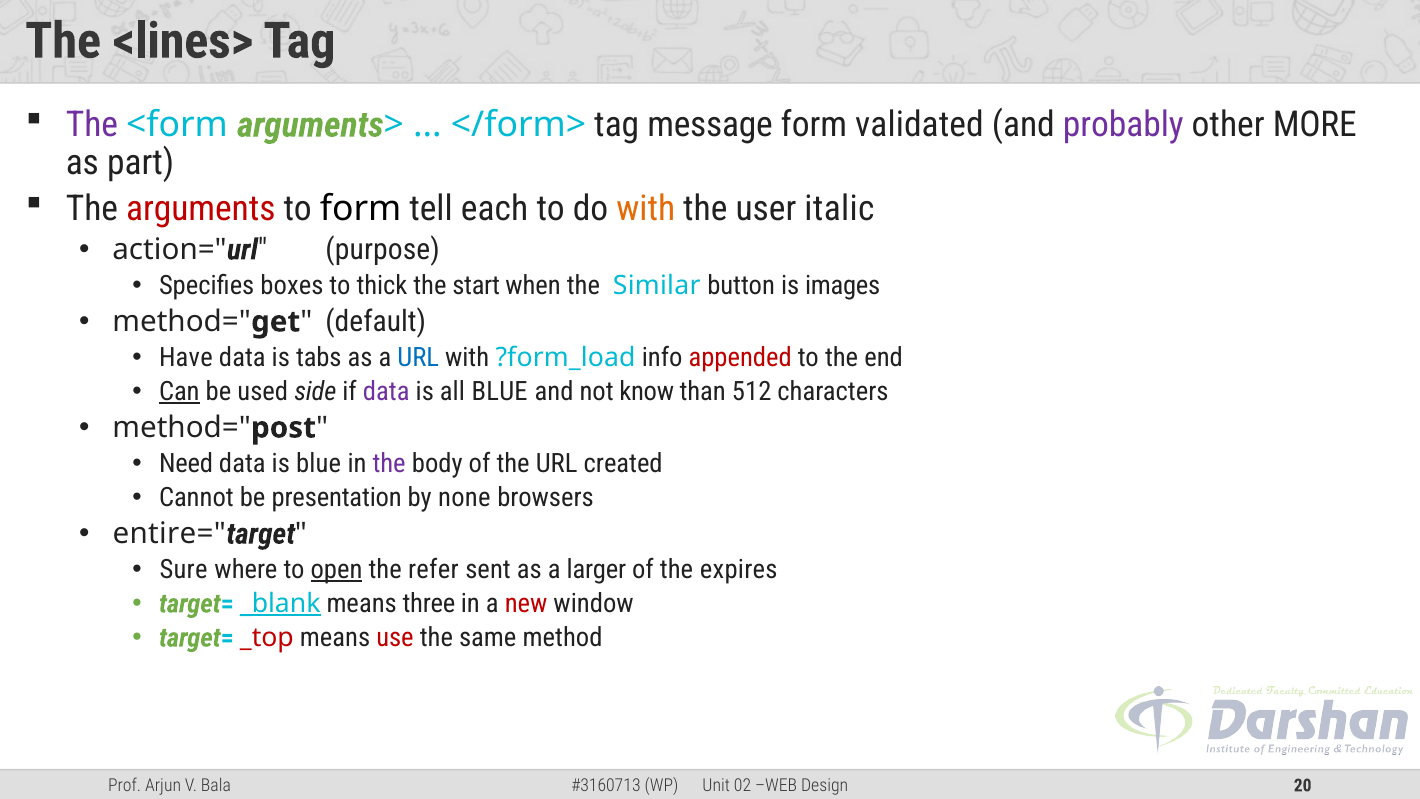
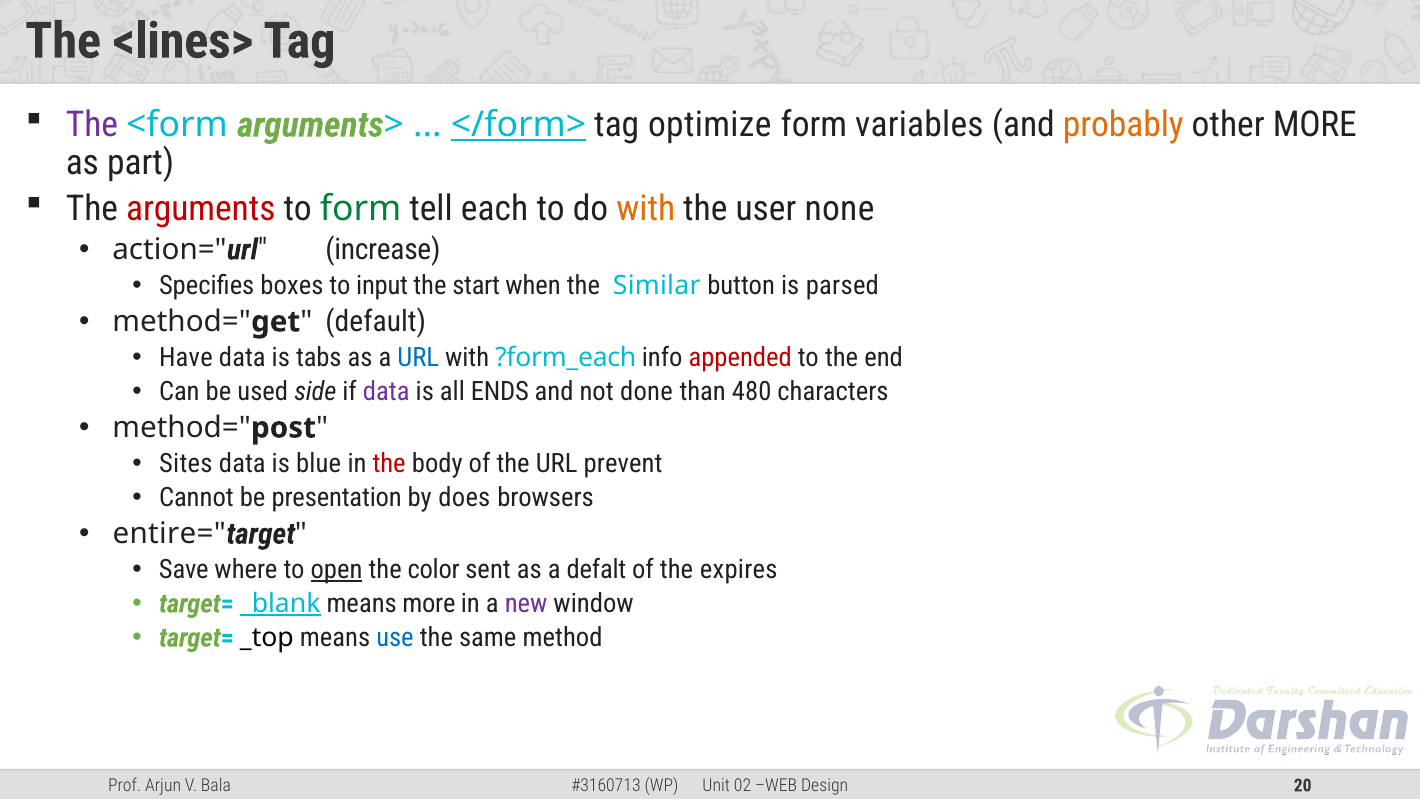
</form> underline: none -> present
message: message -> optimize
validated: validated -> variables
probably colour: purple -> orange
form at (361, 209) colour: black -> green
italic: italic -> none
purpose: purpose -> increase
thick: thick -> input
images: images -> parsed
?form_load: ?form_load -> ?form_each
Can underline: present -> none
all BLUE: BLUE -> ENDS
know: know -> done
512: 512 -> 480
Need: Need -> Sites
the at (389, 463) colour: purple -> red
created: created -> prevent
none: none -> does
Sure: Sure -> Save
refer: refer -> color
larger: larger -> defalt
means three: three -> more
new colour: red -> purple
_top colour: red -> black
use colour: red -> blue
